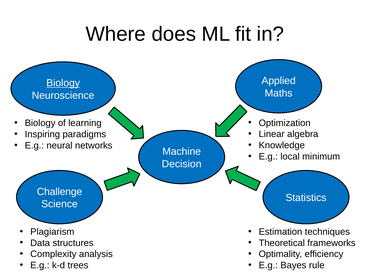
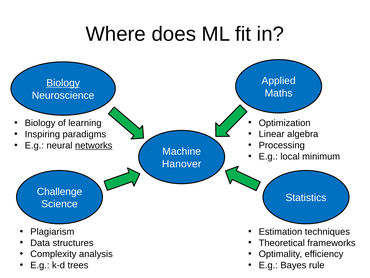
Knowledge: Knowledge -> Processing
networks underline: none -> present
Decision: Decision -> Hanover
